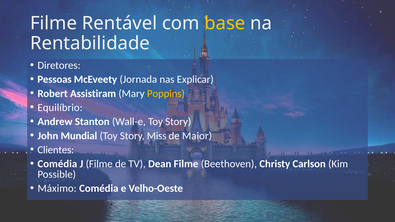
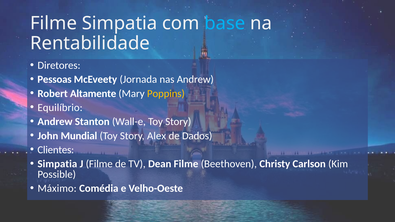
Filme Rentável: Rentável -> Simpatia
base colour: yellow -> light blue
nas Explicar: Explicar -> Andrew
Assistiram: Assistiram -> Altamente
Miss: Miss -> Alex
Maior: Maior -> Dados
Comédia at (57, 164): Comédia -> Simpatia
